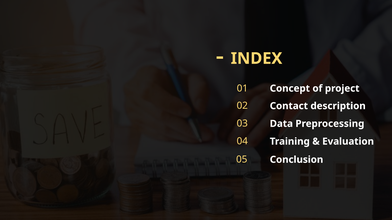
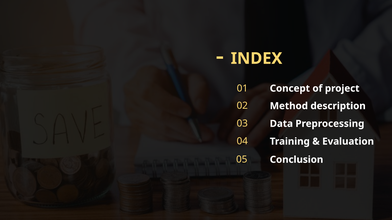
Contact: Contact -> Method
